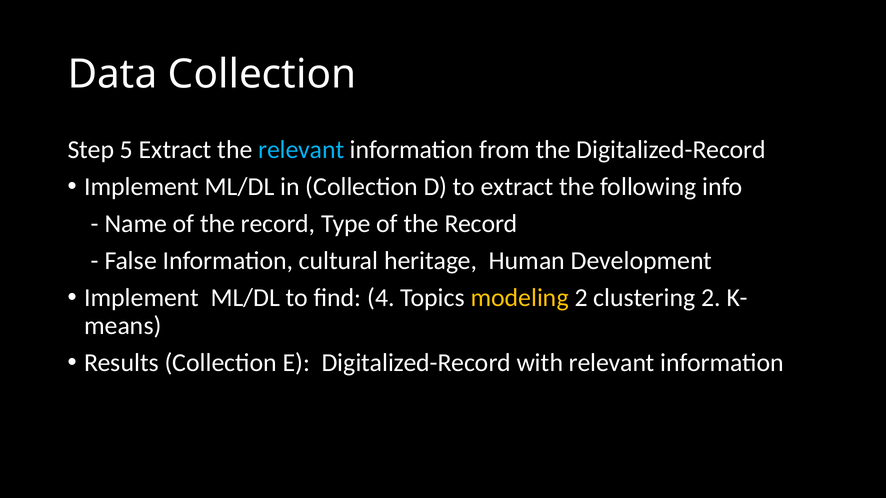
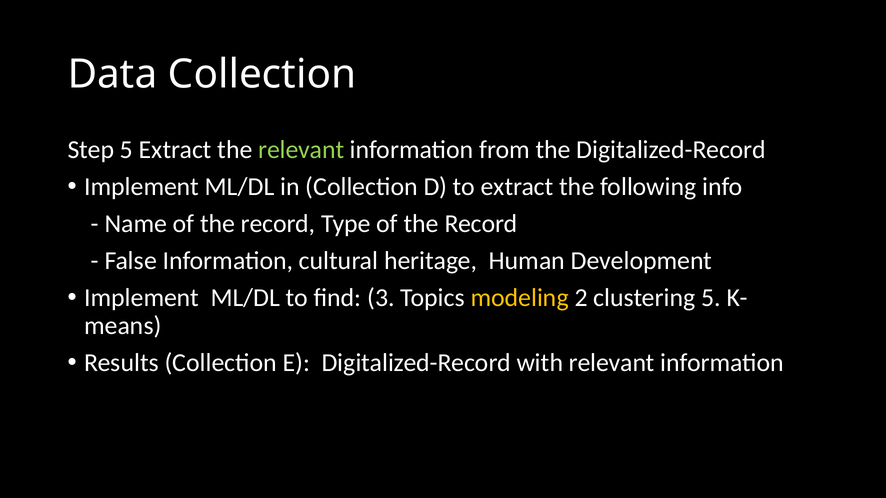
relevant at (301, 150) colour: light blue -> light green
4: 4 -> 3
clustering 2: 2 -> 5
